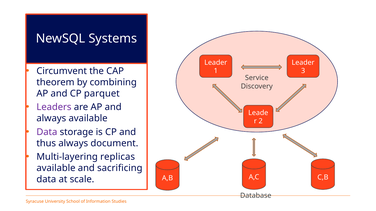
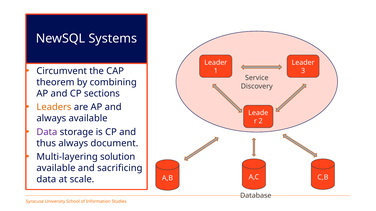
parquet: parquet -> sections
Leaders colour: purple -> orange
replicas: replicas -> solution
